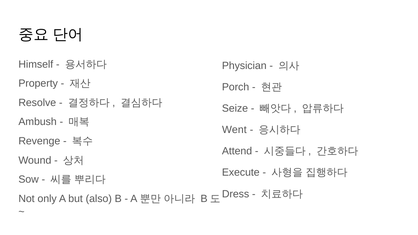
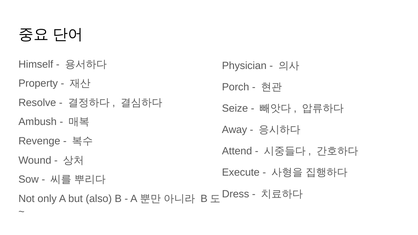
Went: Went -> Away
